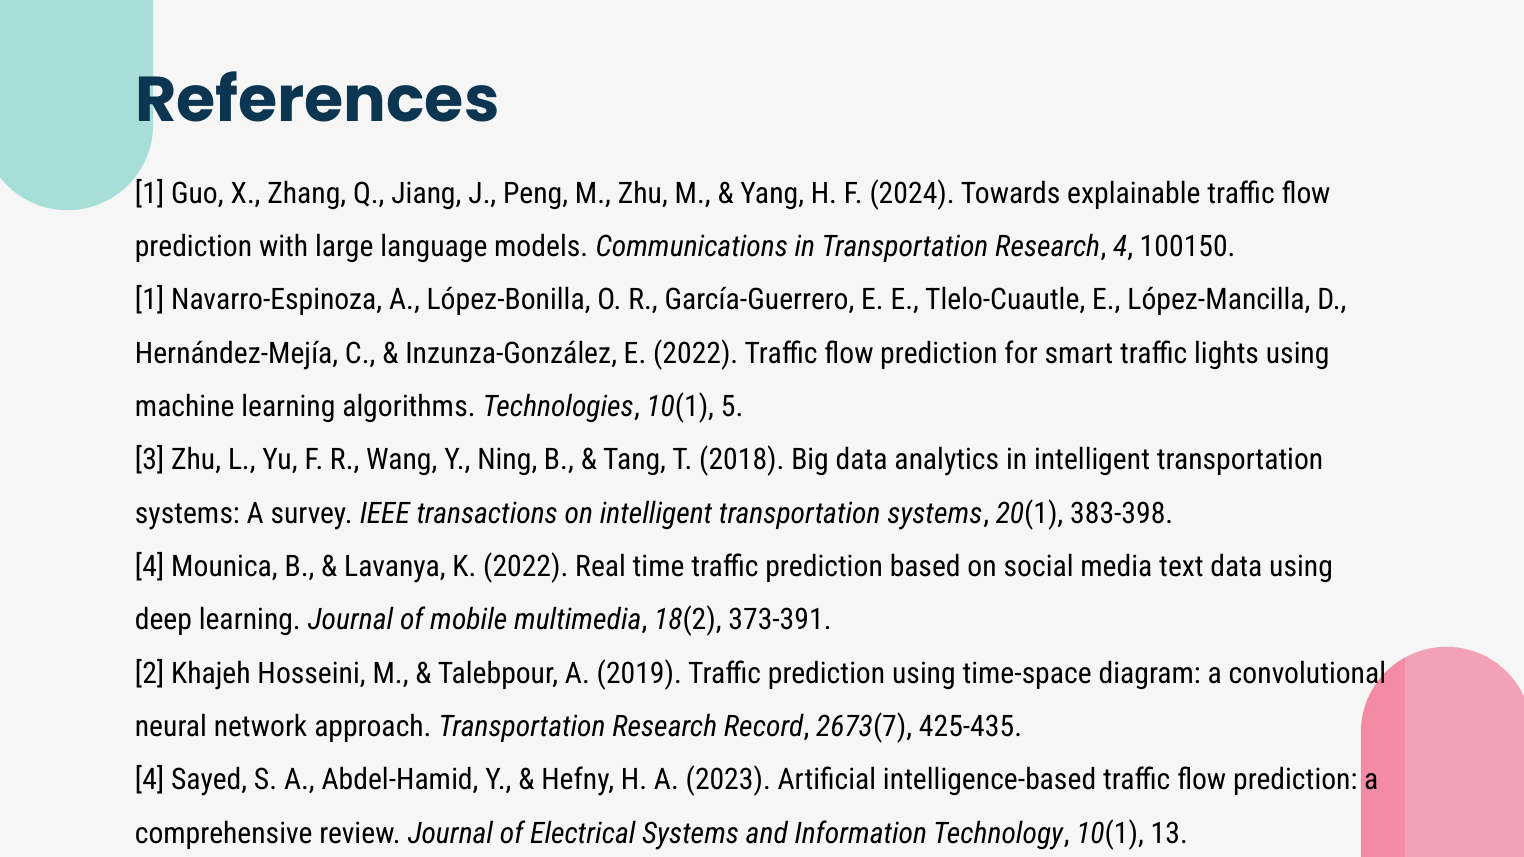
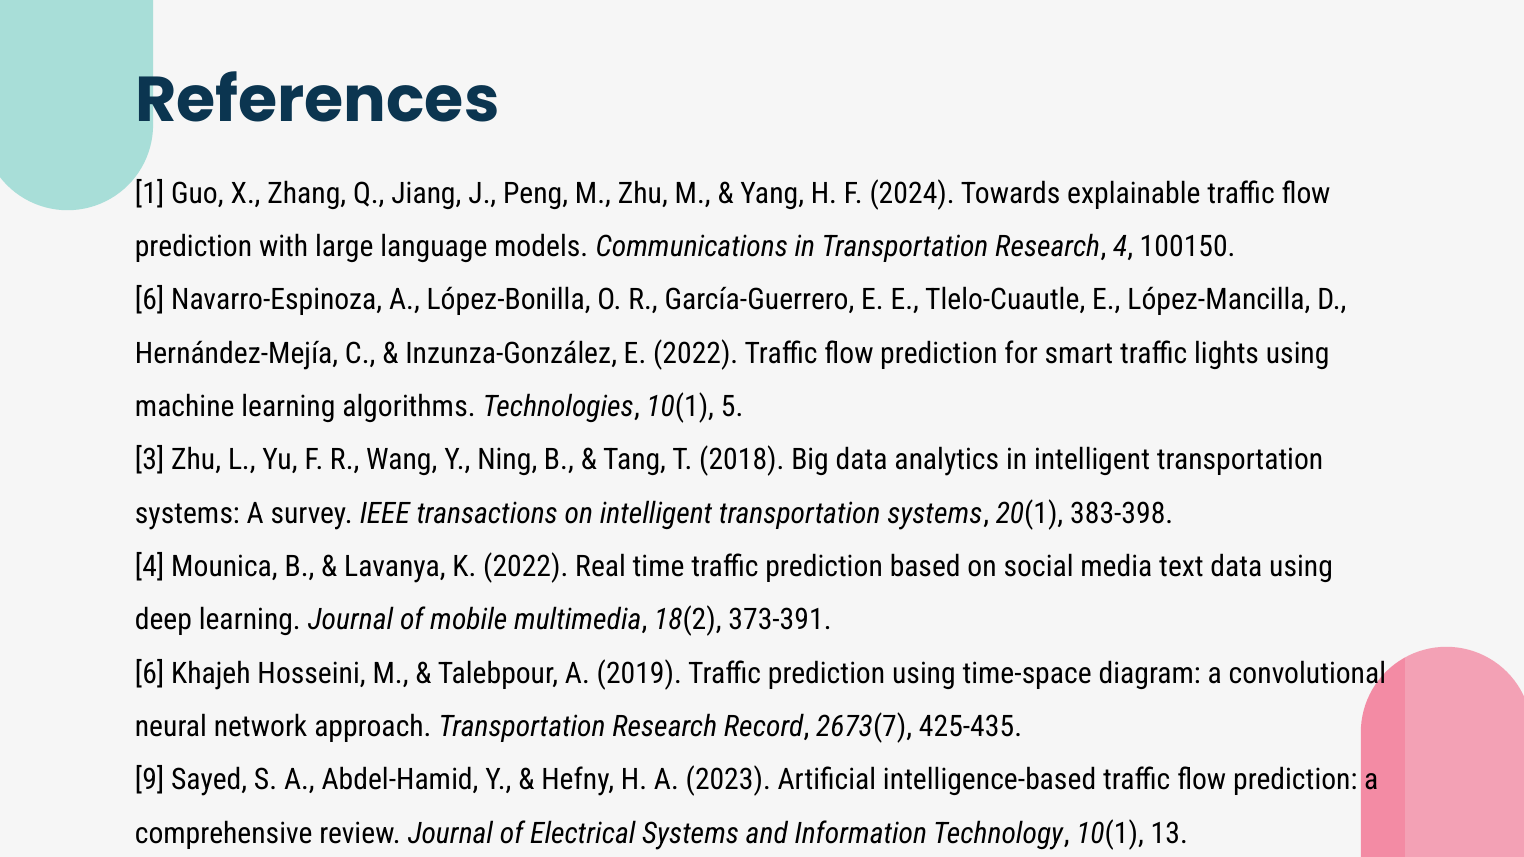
1 at (150, 300): 1 -> 6
2 at (150, 674): 2 -> 6
4 at (150, 780): 4 -> 9
